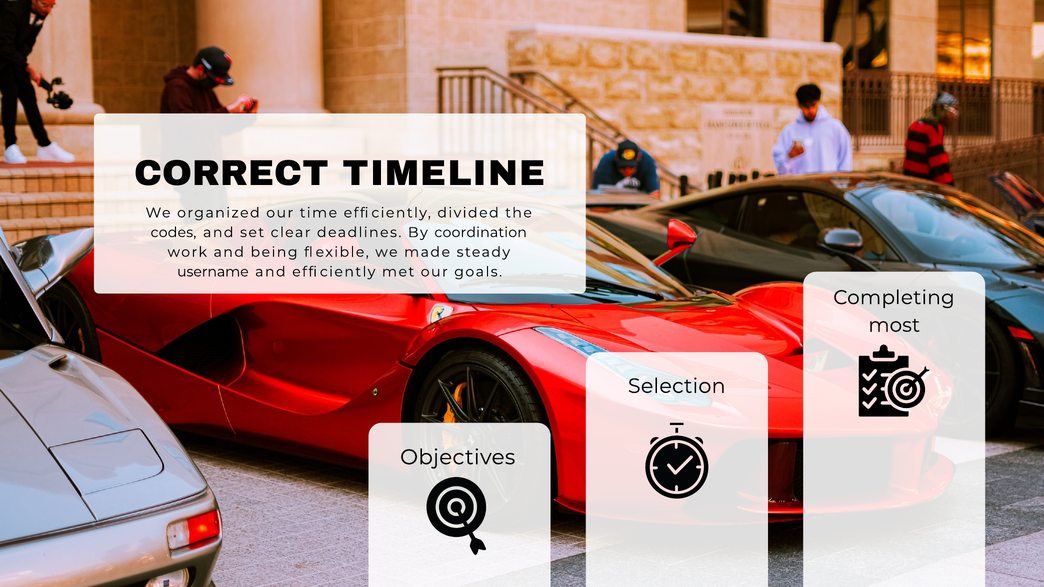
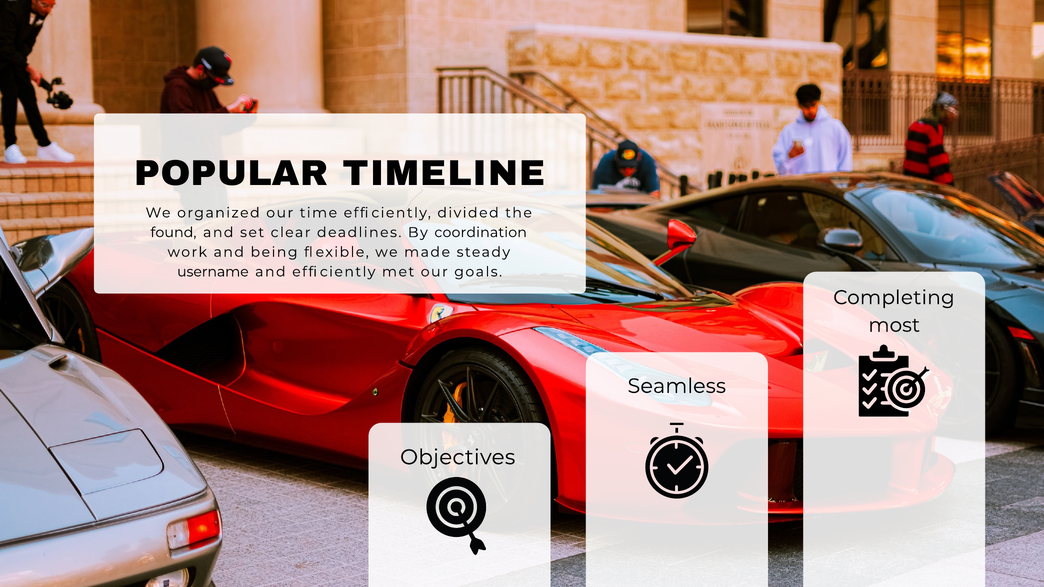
CORRECT: CORRECT -> POPULAR
codes: codes -> found
Selection: Selection -> Seamless
